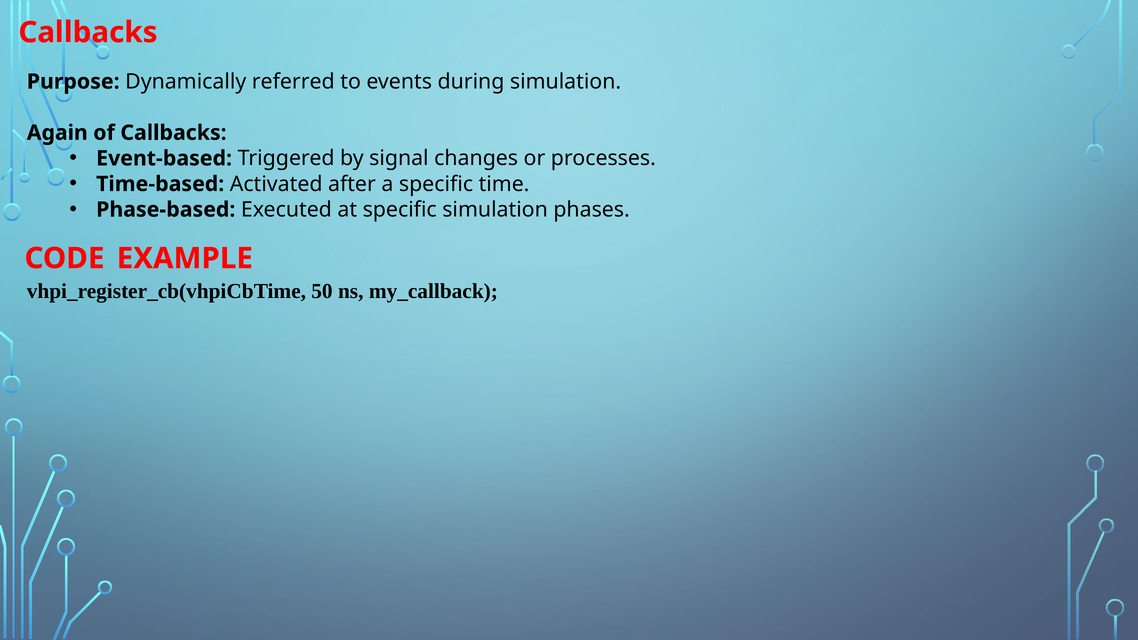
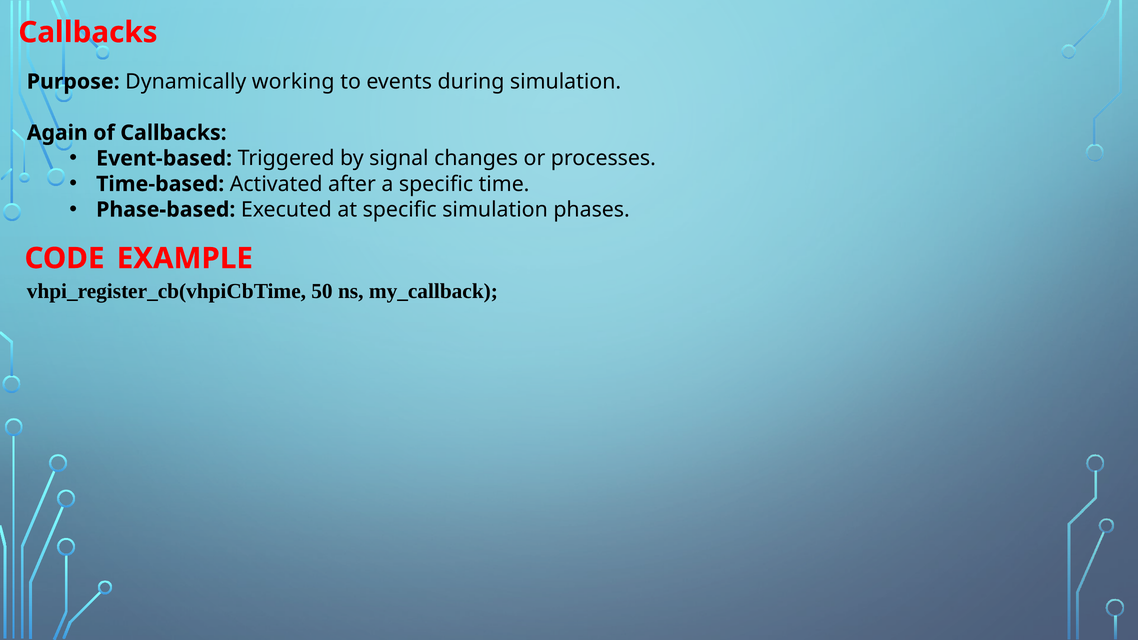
referred: referred -> working
